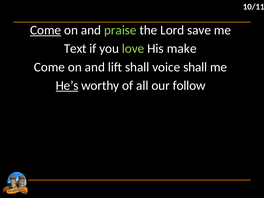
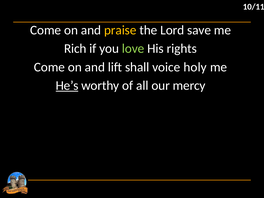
Come at (46, 30) underline: present -> none
praise colour: light green -> yellow
Text: Text -> Rich
make: make -> rights
voice shall: shall -> holy
follow: follow -> mercy
